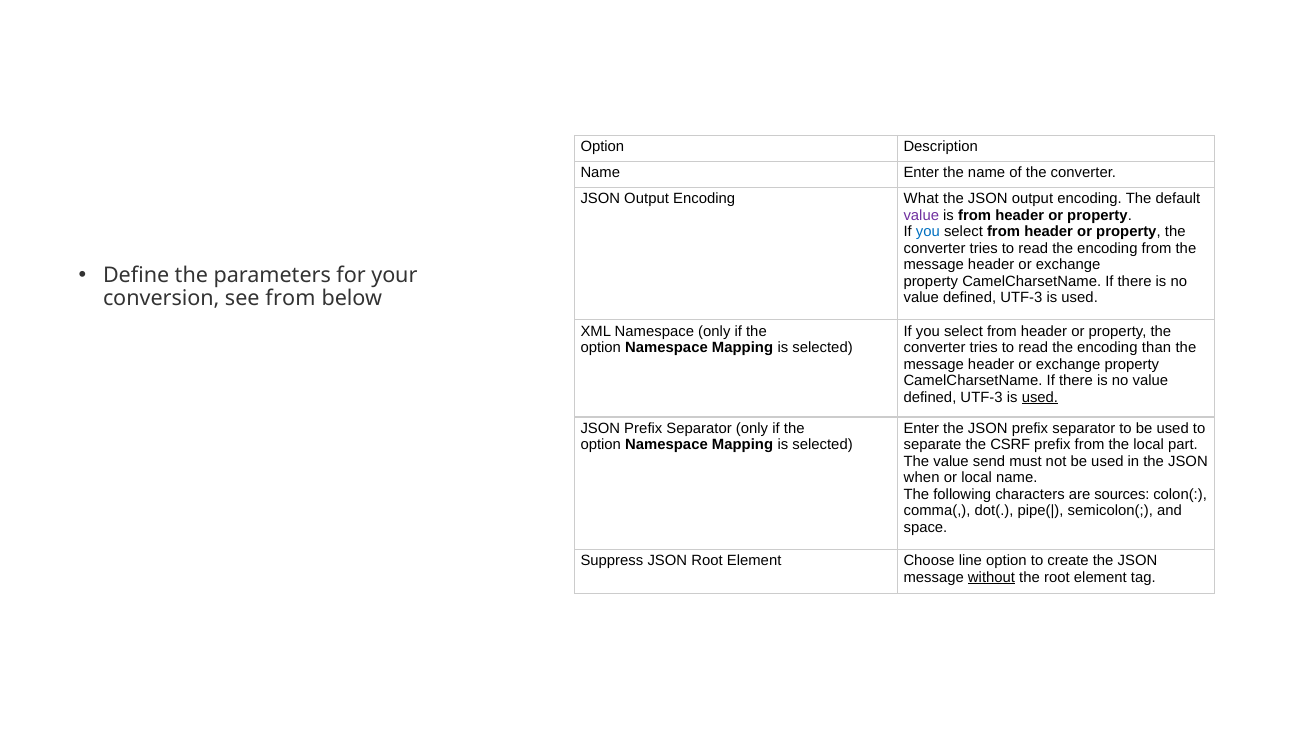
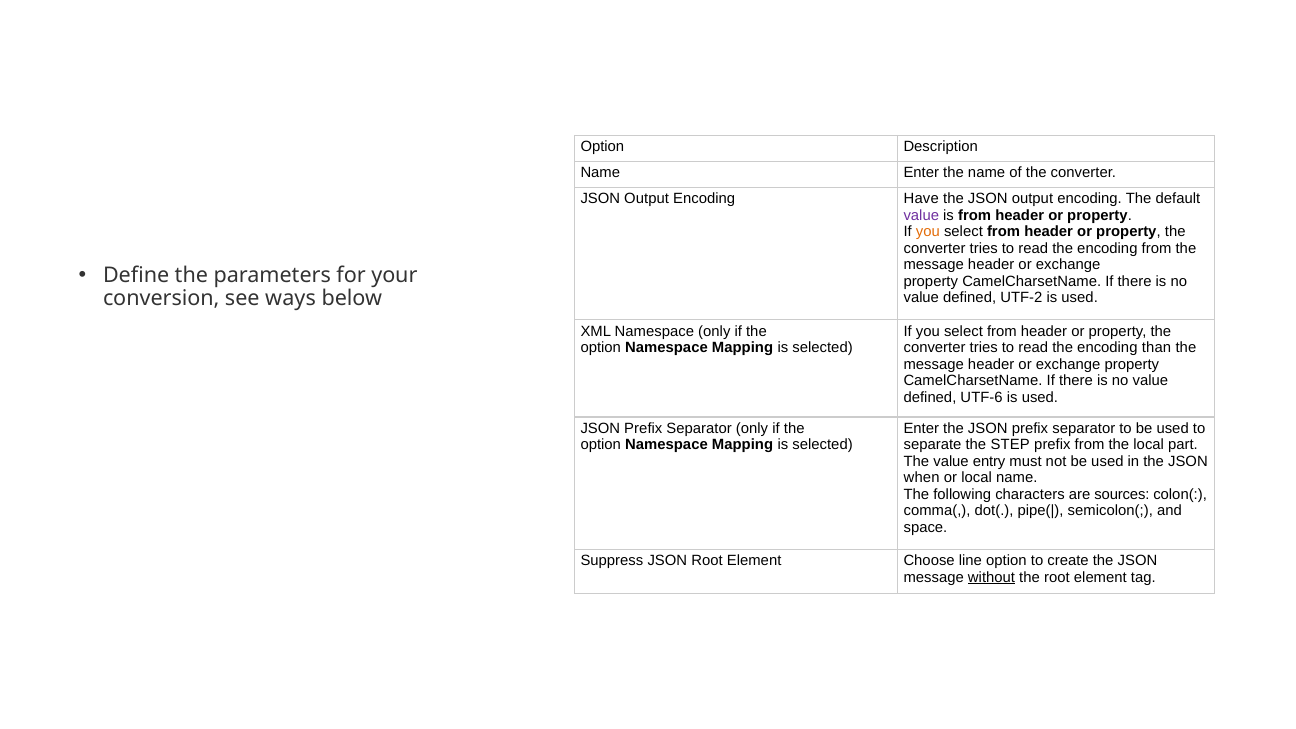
What: What -> Have
you at (928, 232) colour: blue -> orange
UTF-3 at (1021, 298): UTF-3 -> UTF-2
see from: from -> ways
UTF-3 at (982, 398): UTF-3 -> UTF-6
used at (1040, 398) underline: present -> none
CSRF: CSRF -> STEP
send: send -> entry
